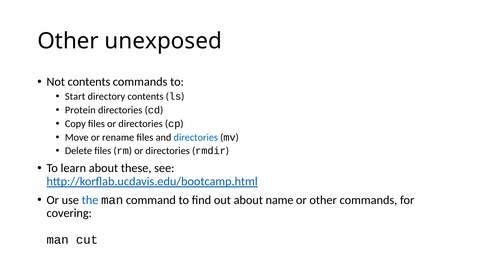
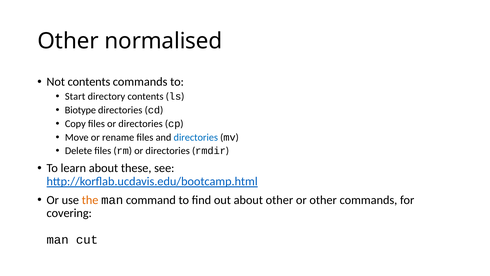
unexposed: unexposed -> normalised
Protein: Protein -> Biotype
the colour: blue -> orange
about name: name -> other
